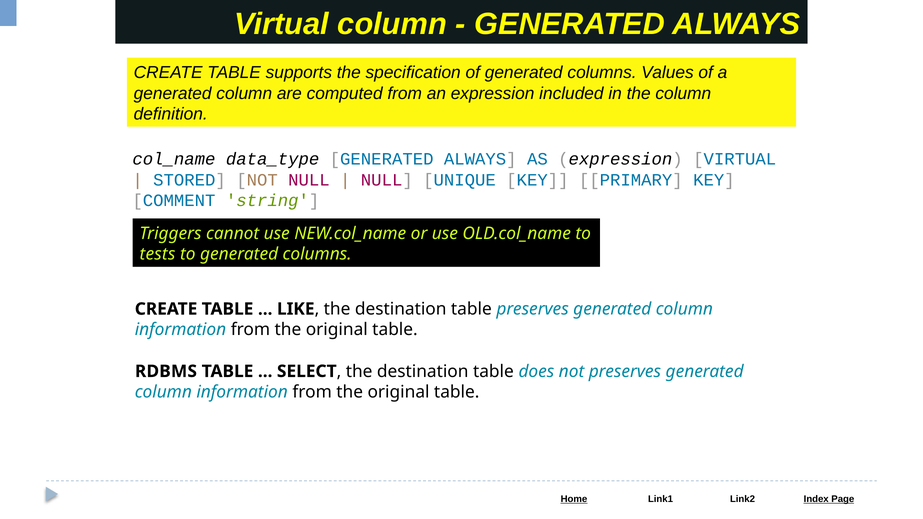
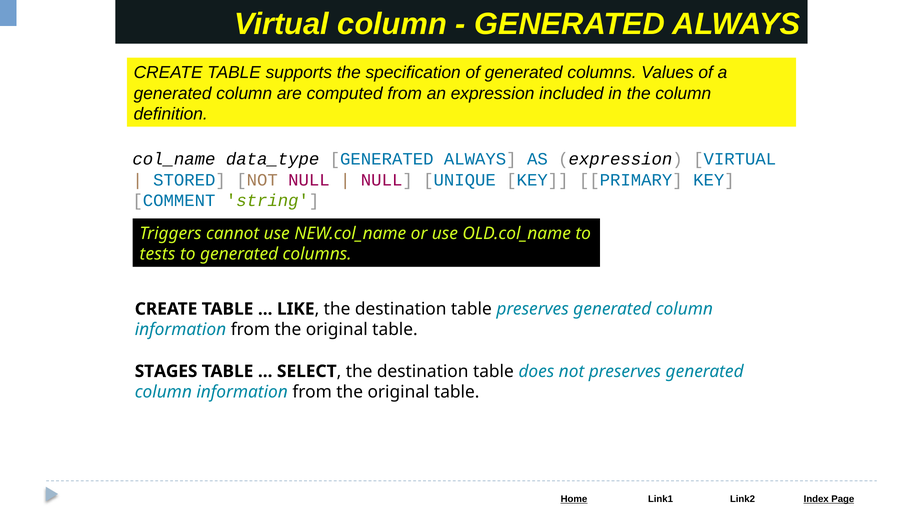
RDBMS: RDBMS -> STAGES
